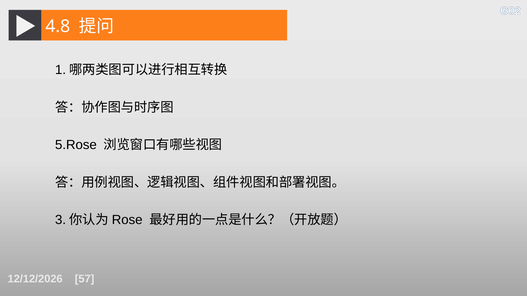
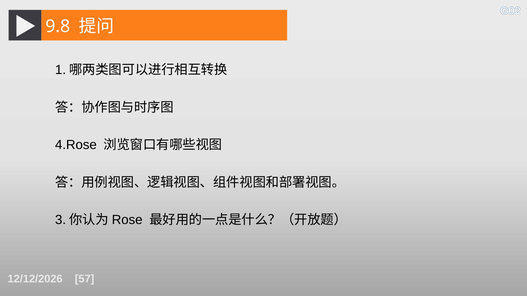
4.8: 4.8 -> 9.8
5.Rose: 5.Rose -> 4.Rose
